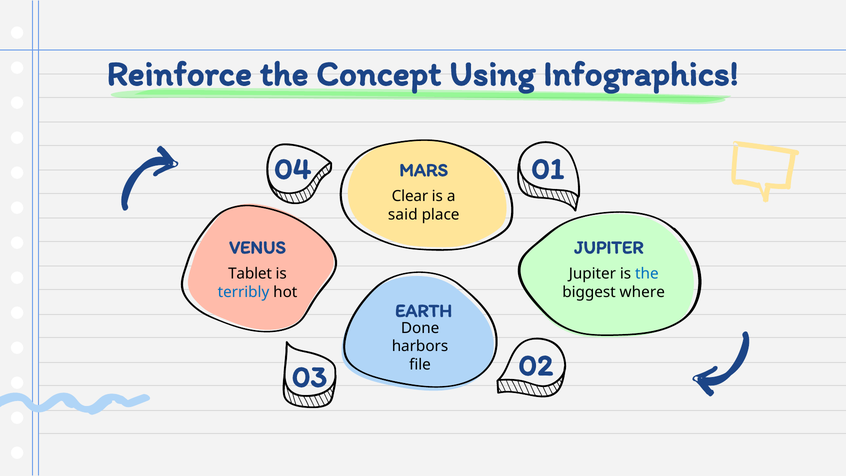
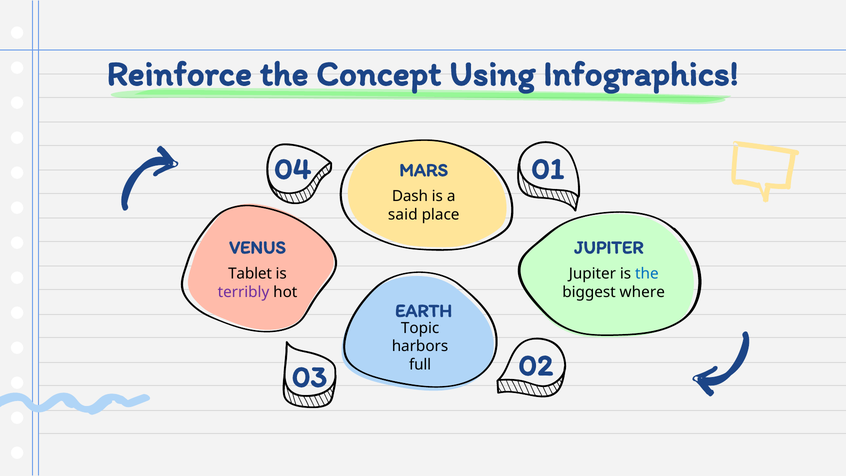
Clear: Clear -> Dash
terribly colour: blue -> purple
Done: Done -> Topic
file: file -> full
